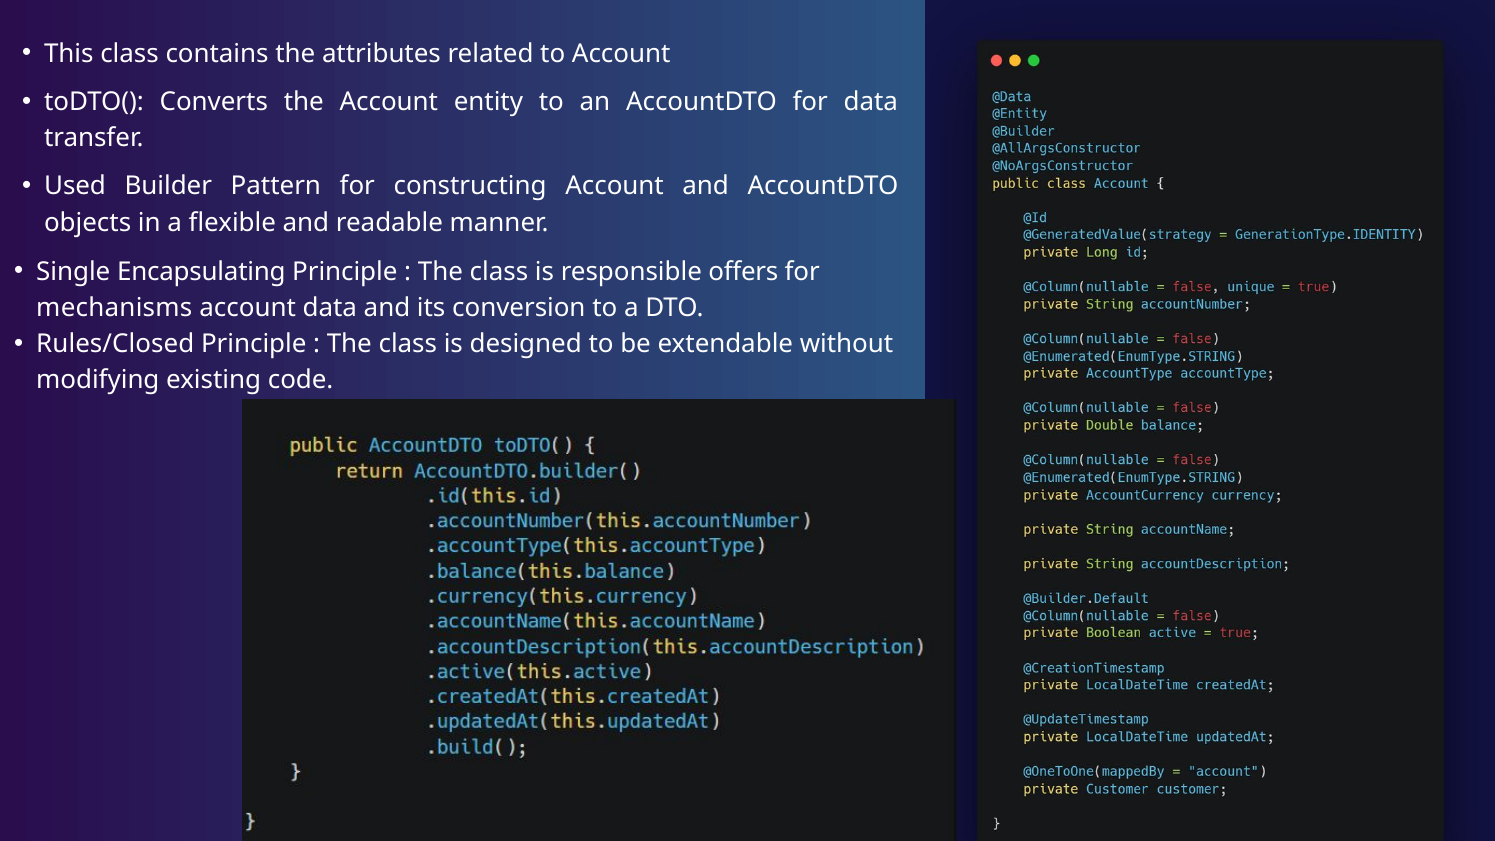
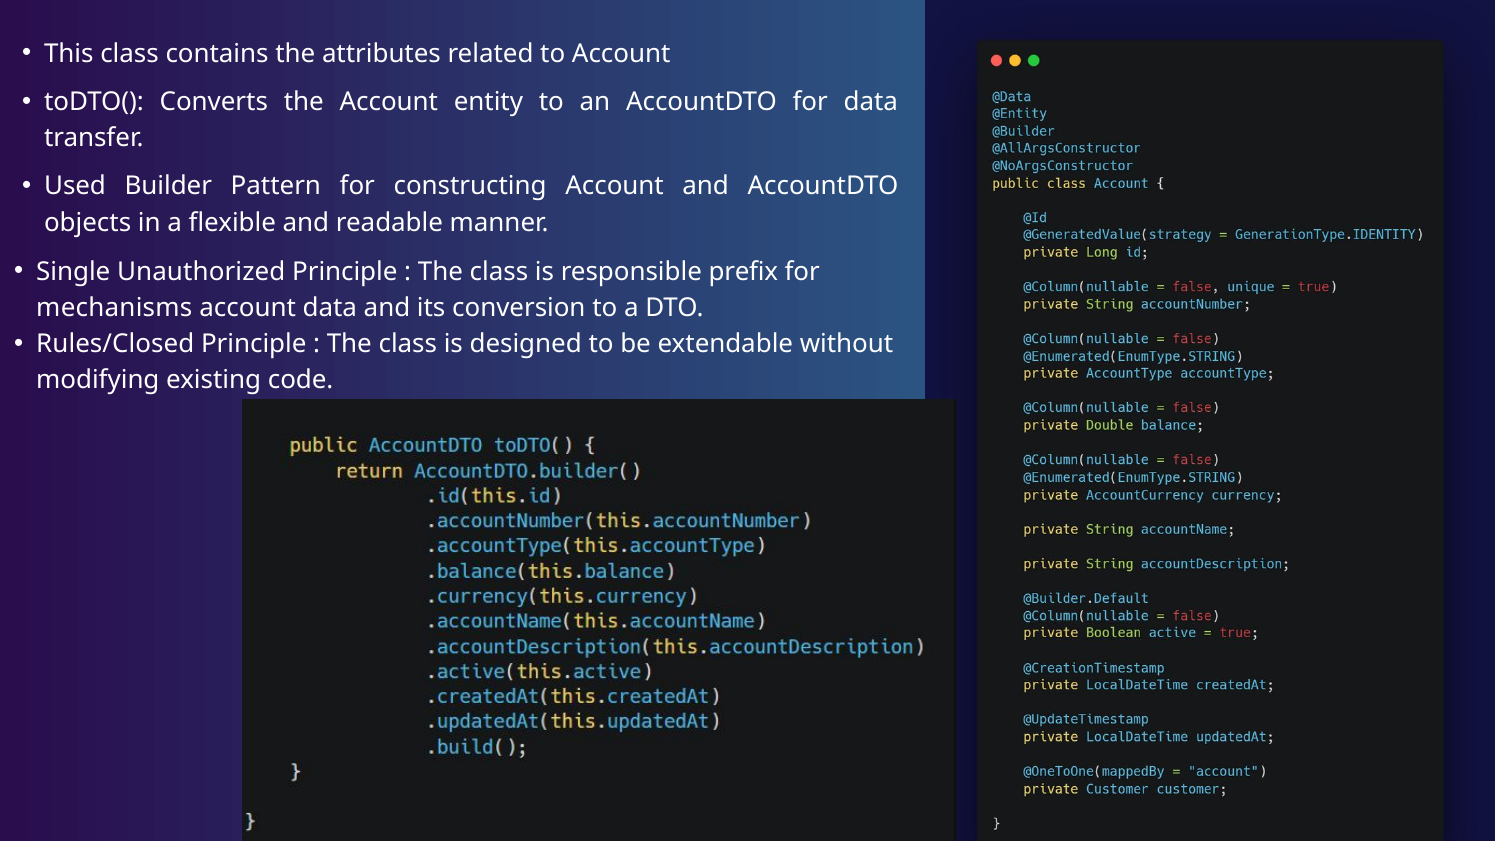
Encapsulating: Encapsulating -> Unauthorized
offers: offers -> prefix
